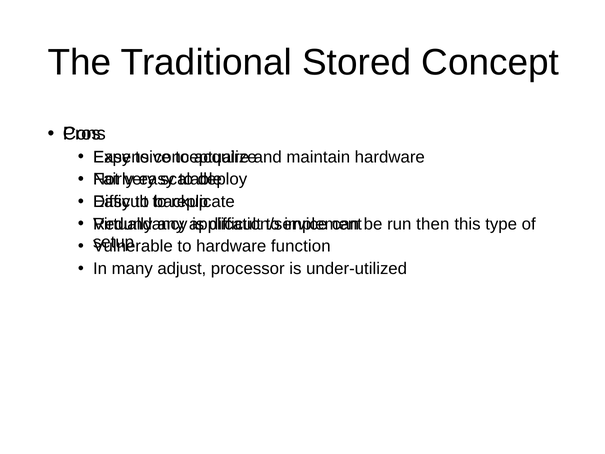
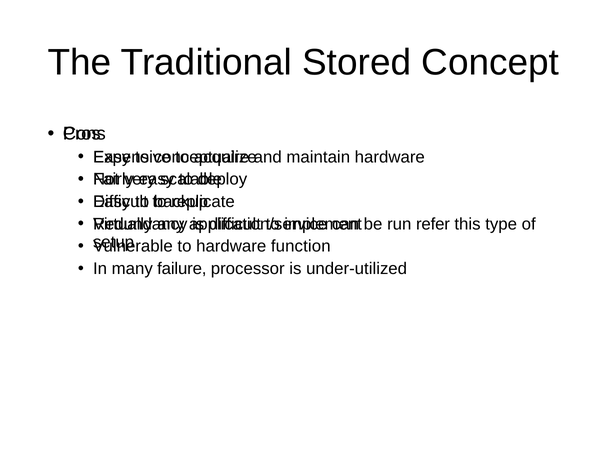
then: then -> refer
adjust: adjust -> failure
